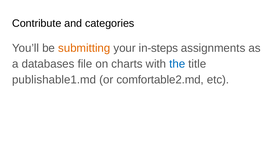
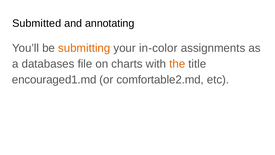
Contribute: Contribute -> Submitted
categories: categories -> annotating
in-steps: in-steps -> in-color
the colour: blue -> orange
publishable1.md: publishable1.md -> encouraged1.md
